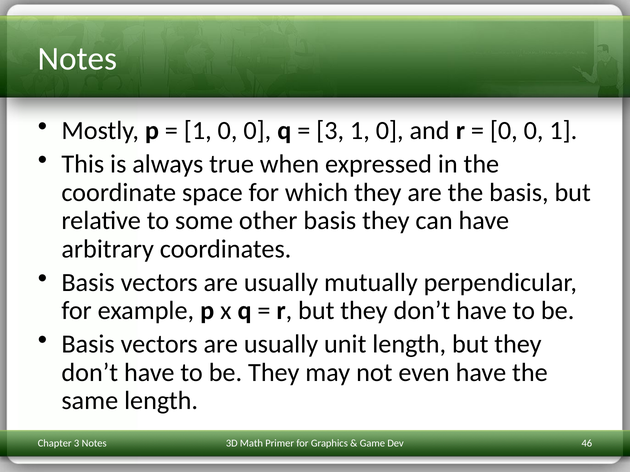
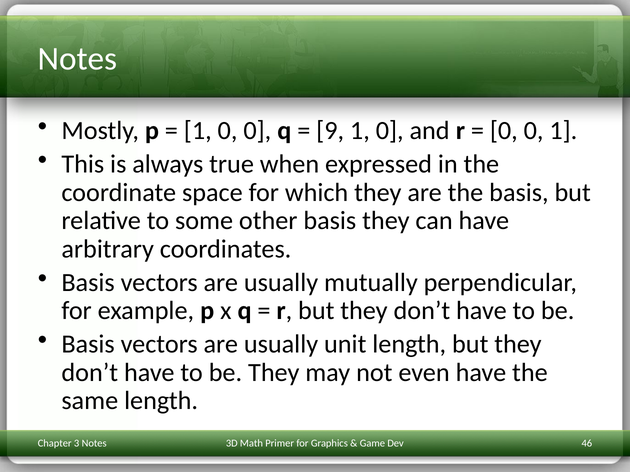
3 at (330, 131): 3 -> 9
